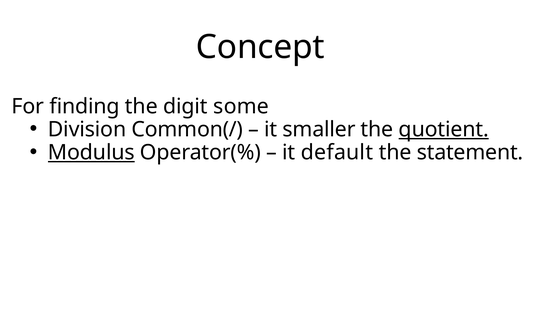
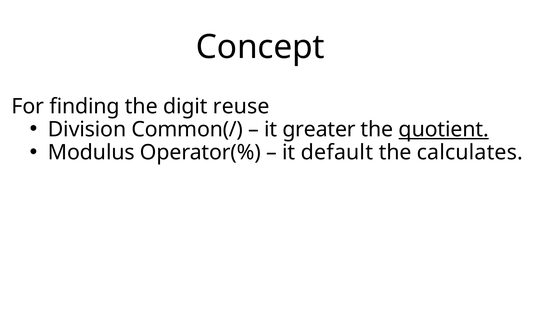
some: some -> reuse
smaller: smaller -> greater
Modulus underline: present -> none
statement: statement -> calculates
